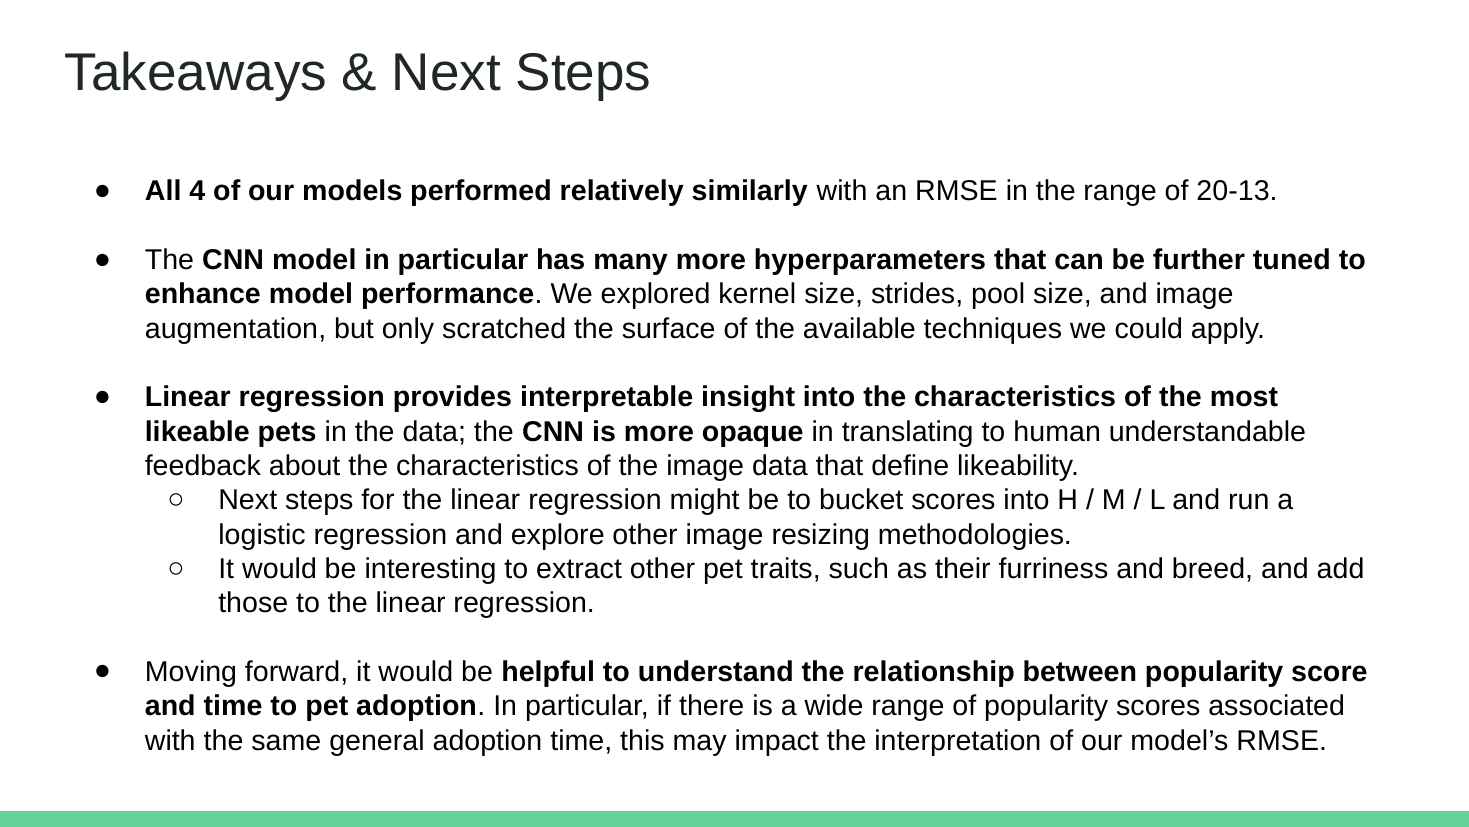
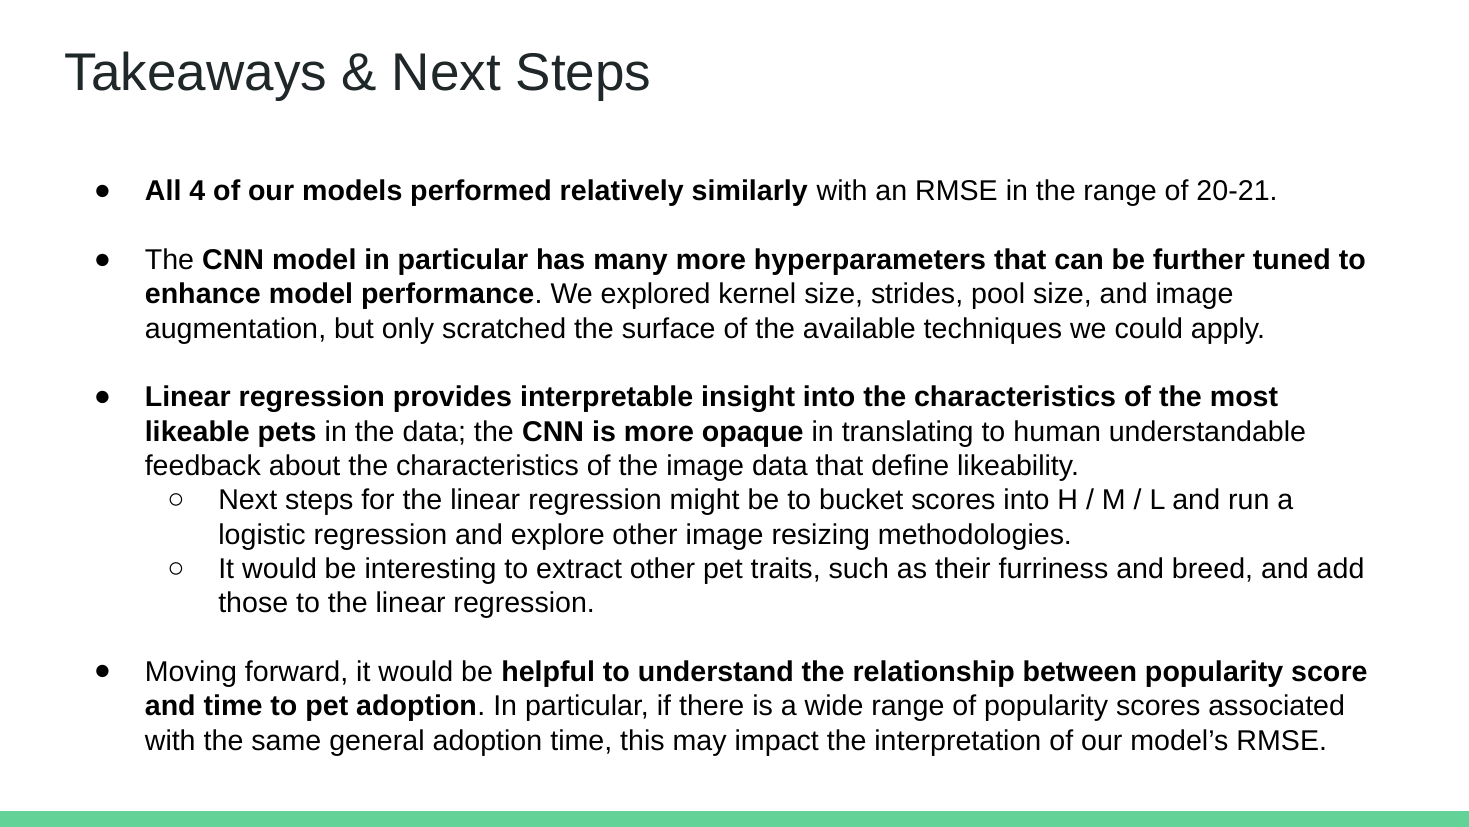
20-13: 20-13 -> 20-21
